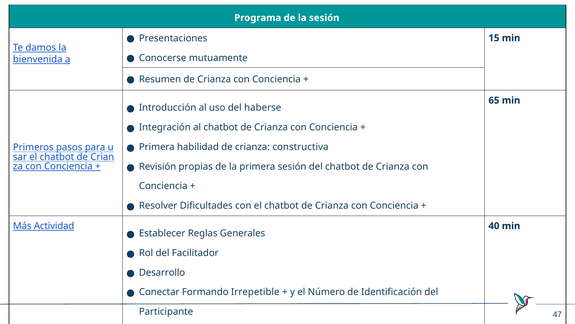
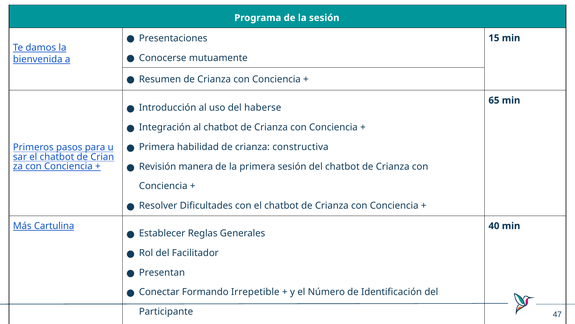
propias: propias -> manera
Más Actividad: Actividad -> Cartulina
Desarrollo: Desarrollo -> Presentan
